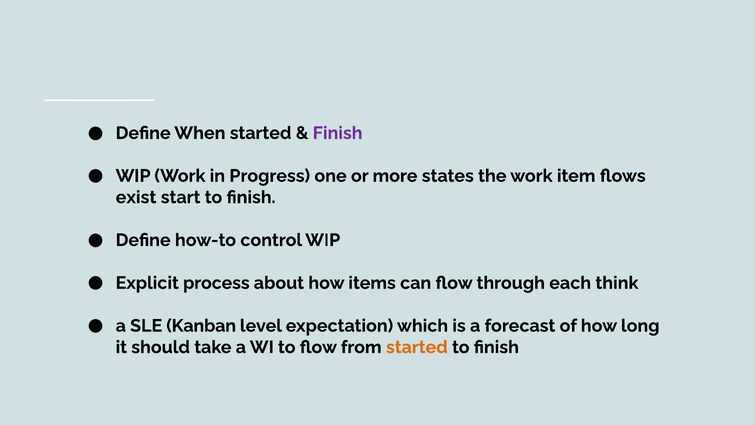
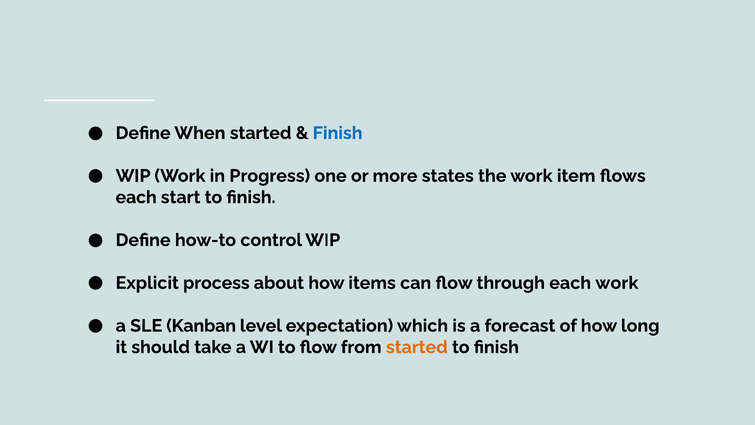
Finish at (338, 133) colour: purple -> blue
exist at (136, 197): exist -> each
each think: think -> work
